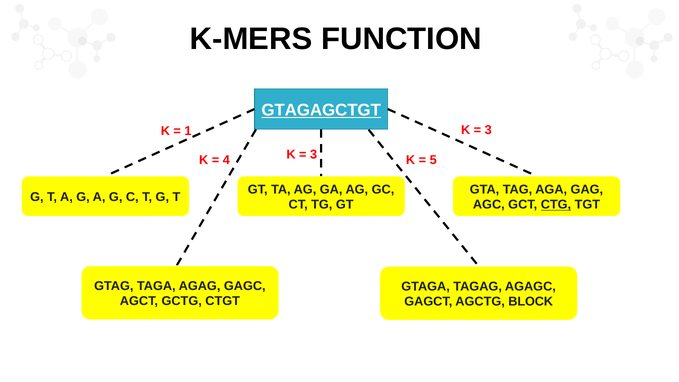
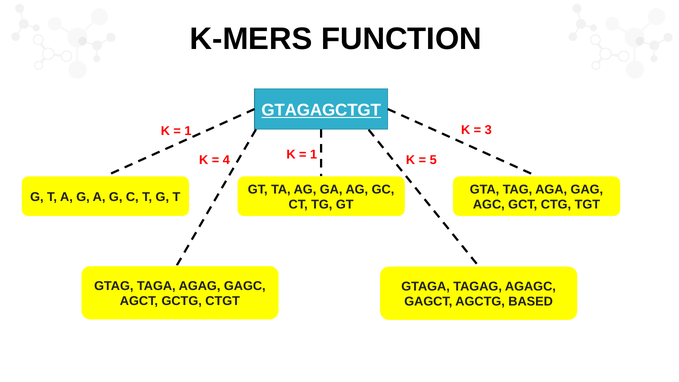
3 at (314, 155): 3 -> 1
CTG underline: present -> none
BLOCK: BLOCK -> BASED
